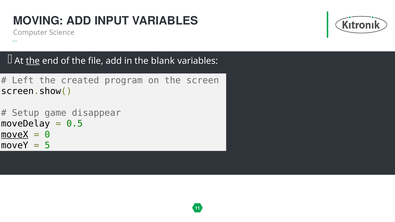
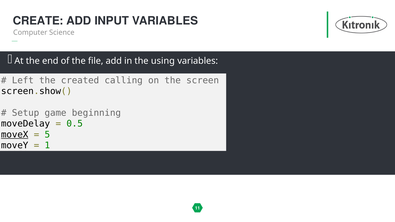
MOVING: MOVING -> CREATE
the at (33, 61) underline: present -> none
blank: blank -> using
program: program -> calling
disappear: disappear -> beginning
0: 0 -> 5
5: 5 -> 1
